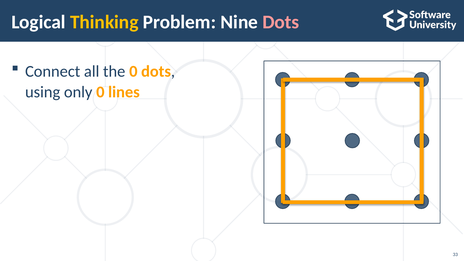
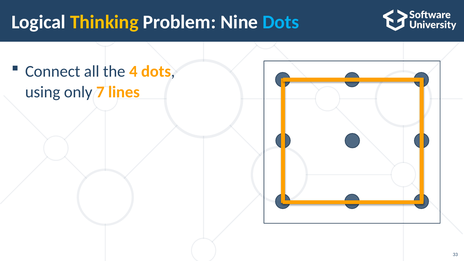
Dots at (281, 22) colour: pink -> light blue
the 0: 0 -> 4
only 0: 0 -> 7
